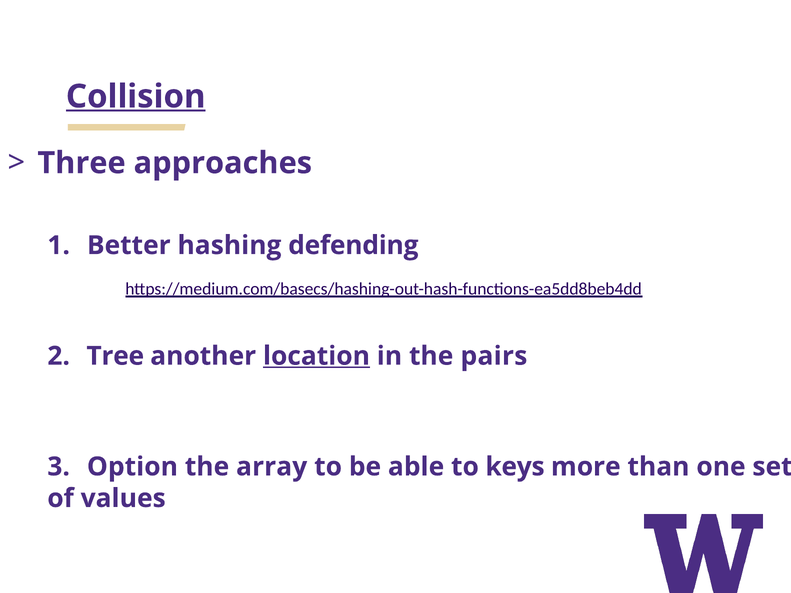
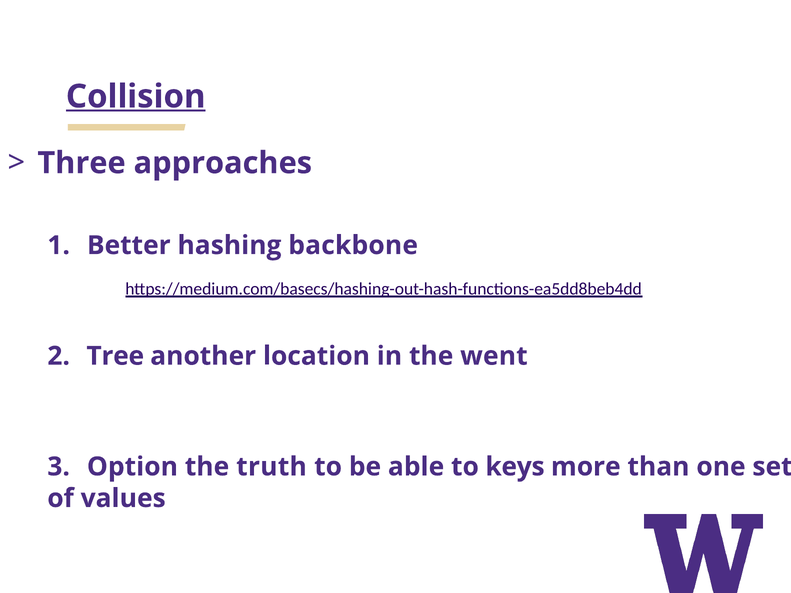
defending: defending -> backbone
location underline: present -> none
pairs: pairs -> went
array: array -> truth
